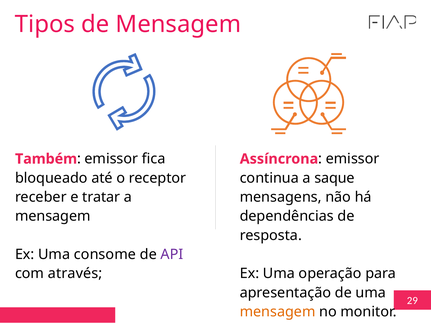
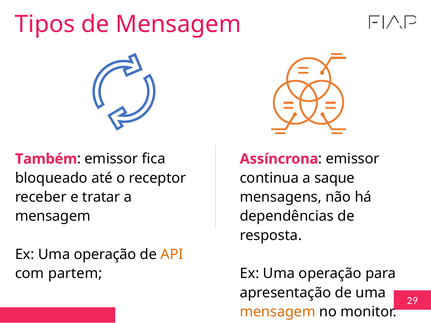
consome at (105, 255): consome -> operação
API colour: purple -> orange
através: através -> partem
